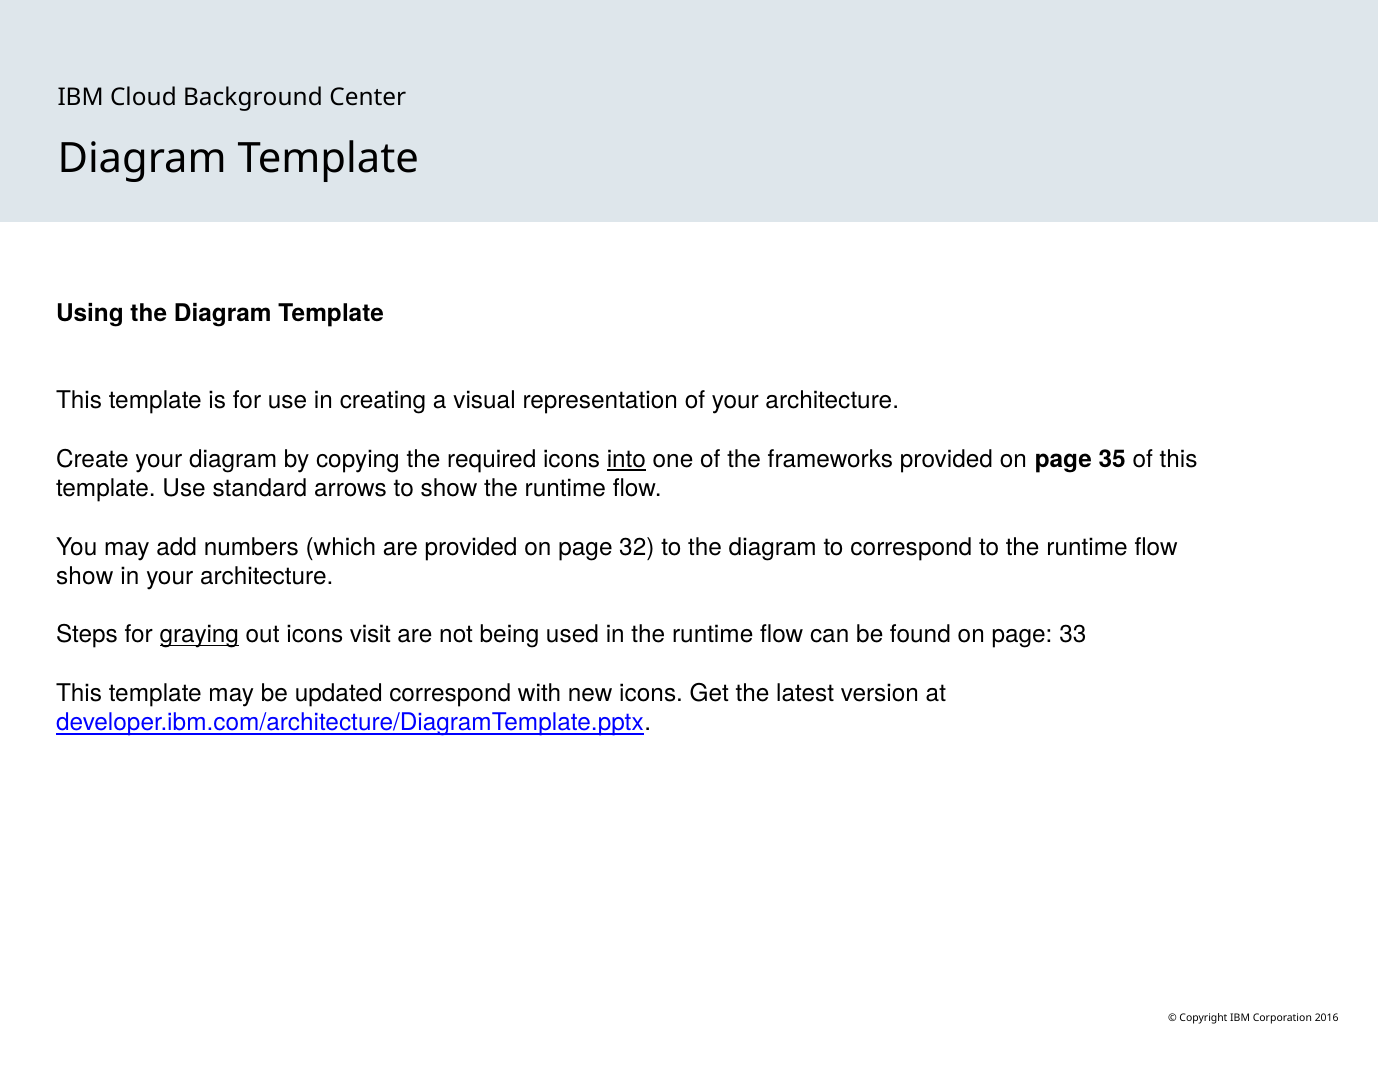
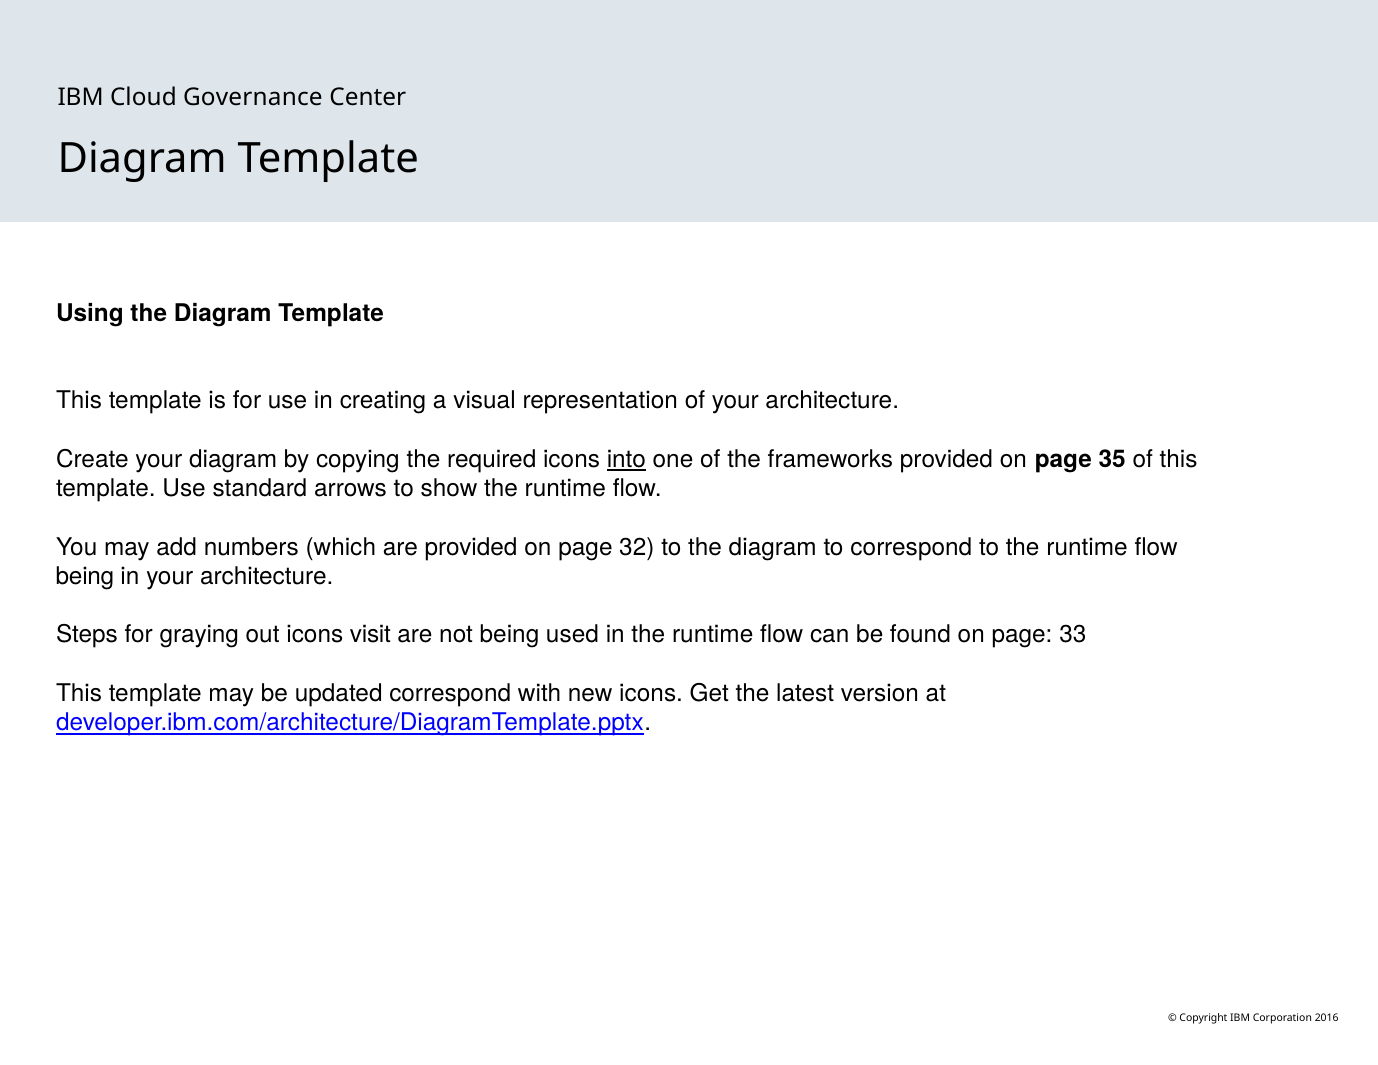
Background: Background -> Governance
show at (85, 576): show -> being
graying underline: present -> none
